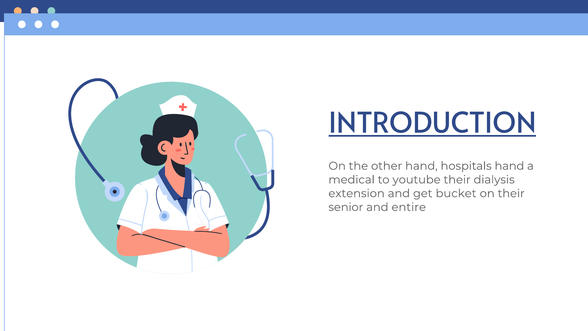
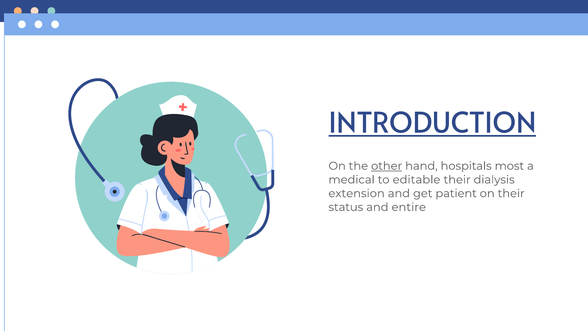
other underline: none -> present
hospitals hand: hand -> most
youtube: youtube -> editable
bucket: bucket -> patient
senior: senior -> status
